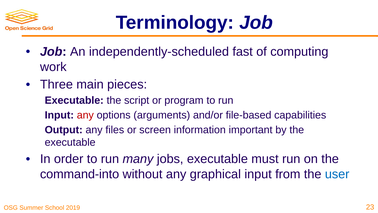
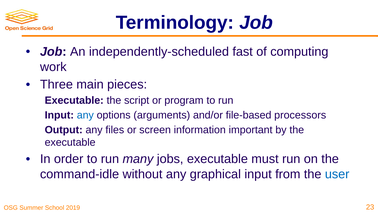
any at (85, 115) colour: red -> blue
capabilities: capabilities -> processors
command-into: command-into -> command-idle
